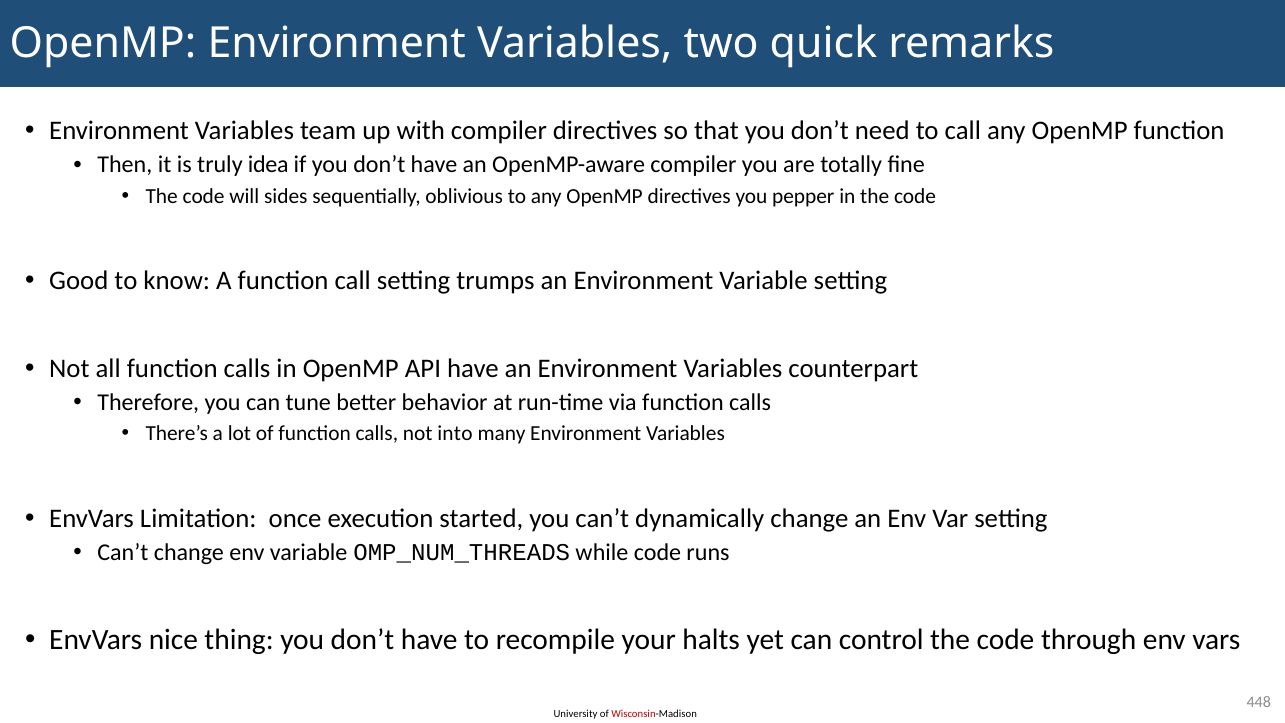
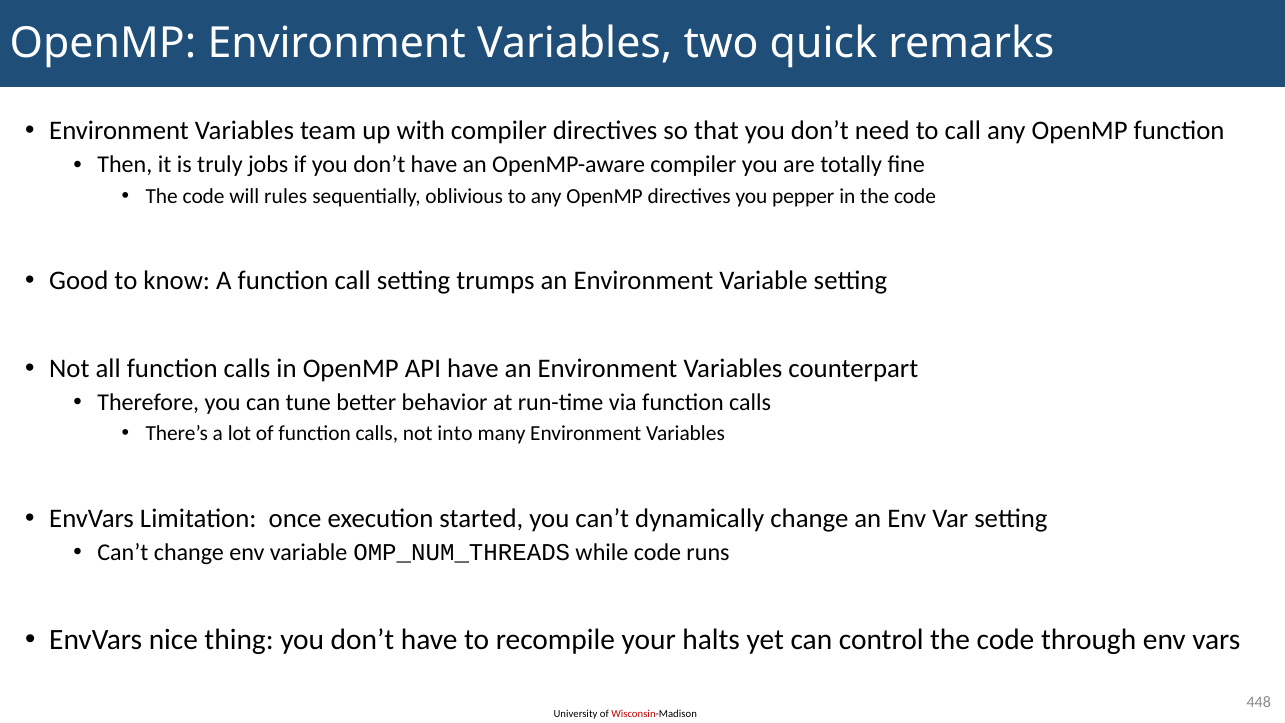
idea: idea -> jobs
sides: sides -> rules
